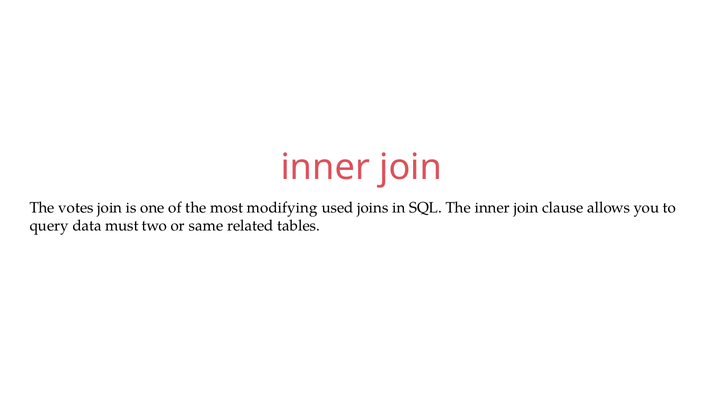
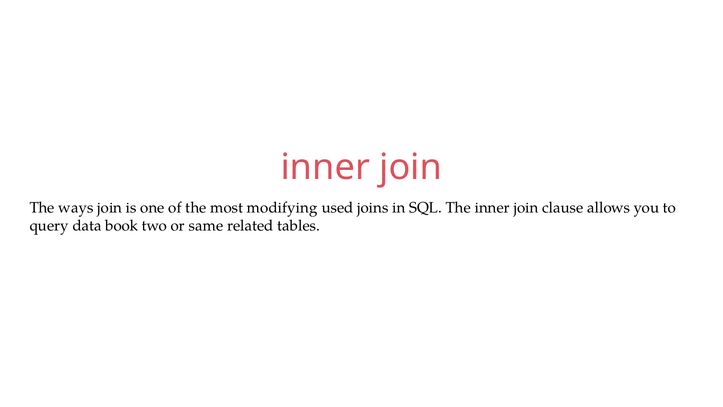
votes: votes -> ways
must: must -> book
